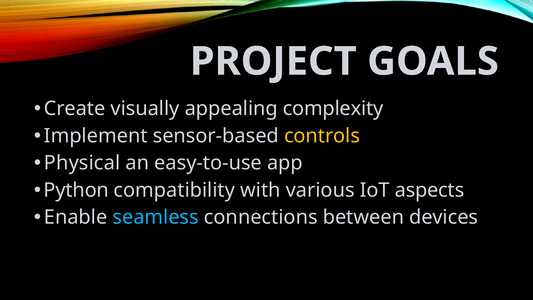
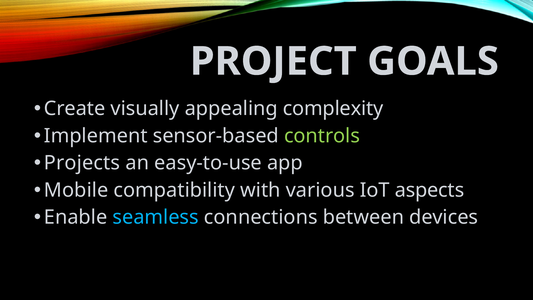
controls colour: yellow -> light green
Physical: Physical -> Projects
Python: Python -> Mobile
